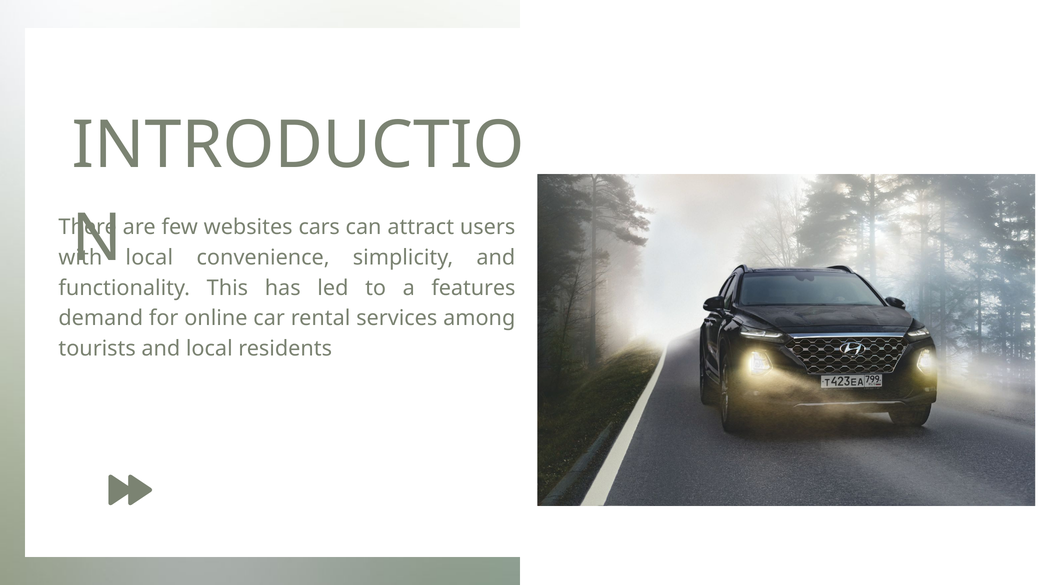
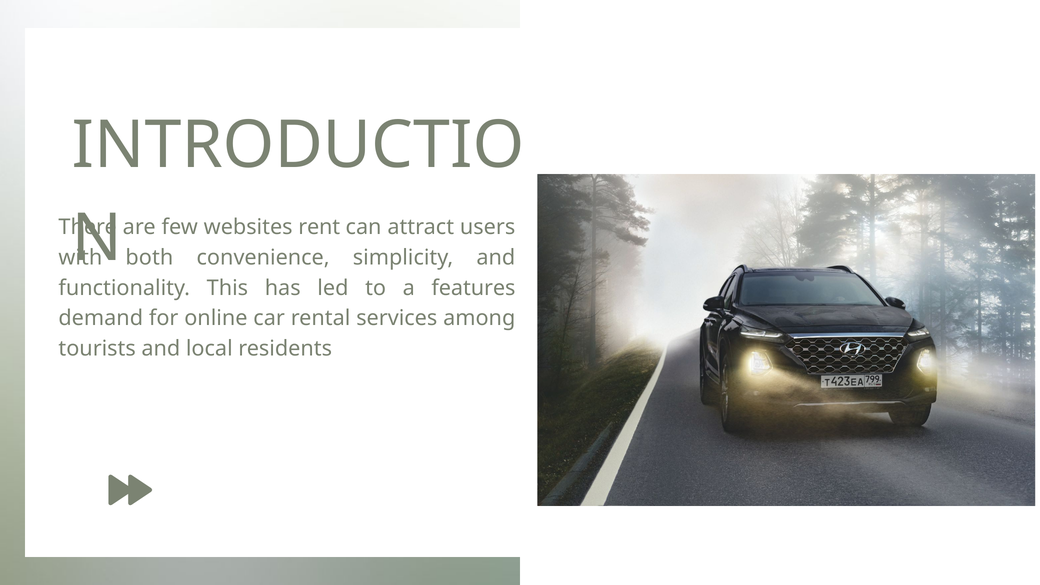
cars: cars -> rent
local at (149, 258): local -> both
